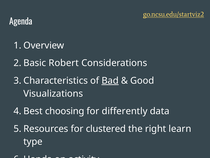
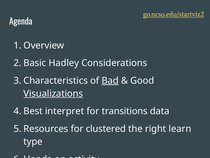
Robert: Robert -> Hadley
Visualizations underline: none -> present
choosing: choosing -> interpret
differently: differently -> transitions
